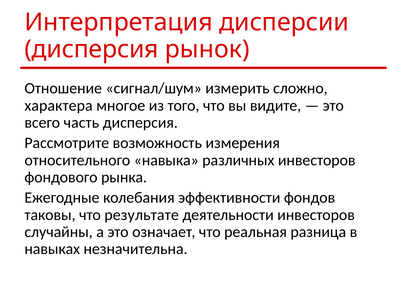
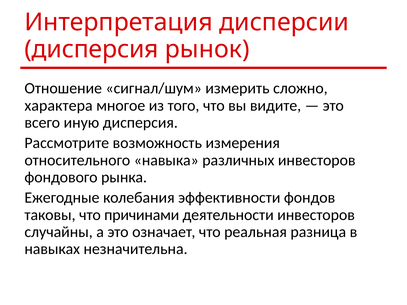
часть: часть -> иную
результате: результате -> причинами
